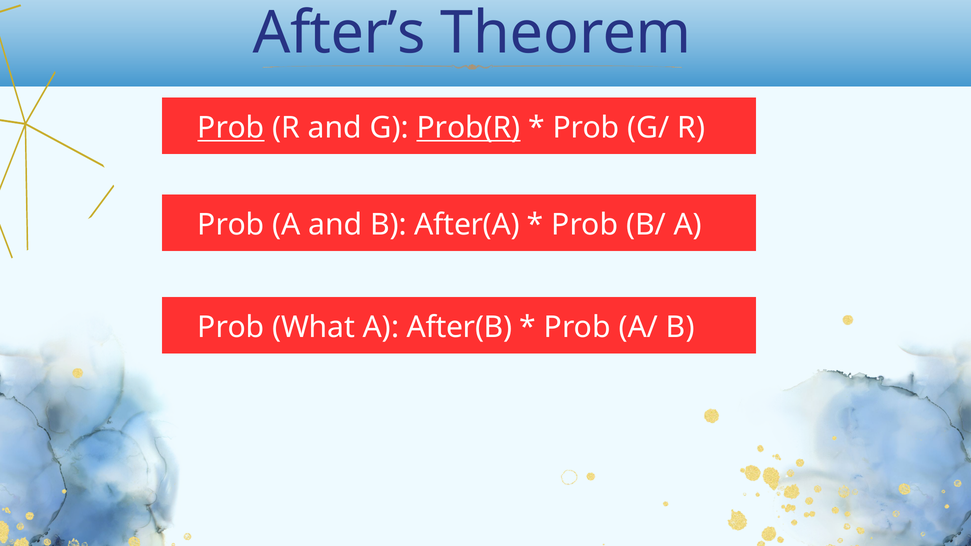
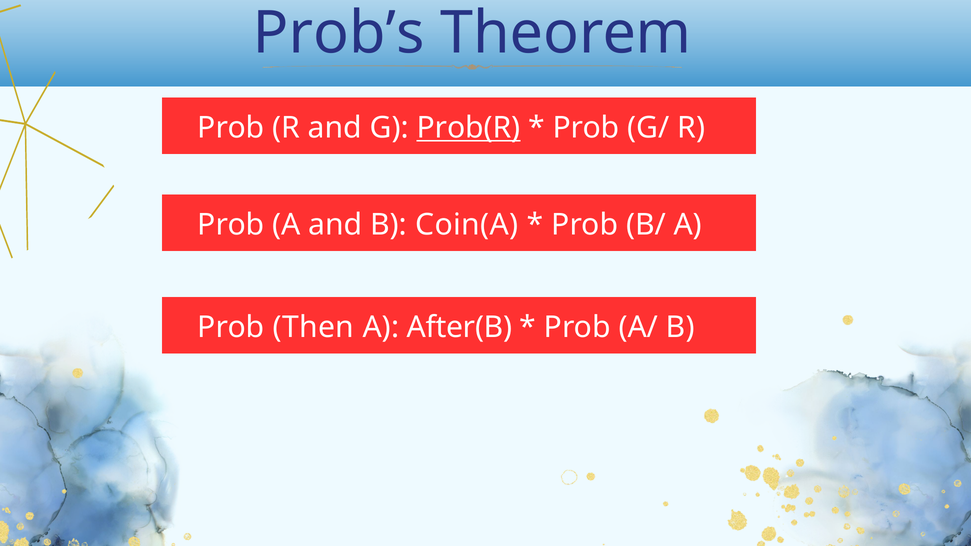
After’s: After’s -> Prob’s
Prob at (231, 128) underline: present -> none
After(A: After(A -> Coin(A
What: What -> Then
